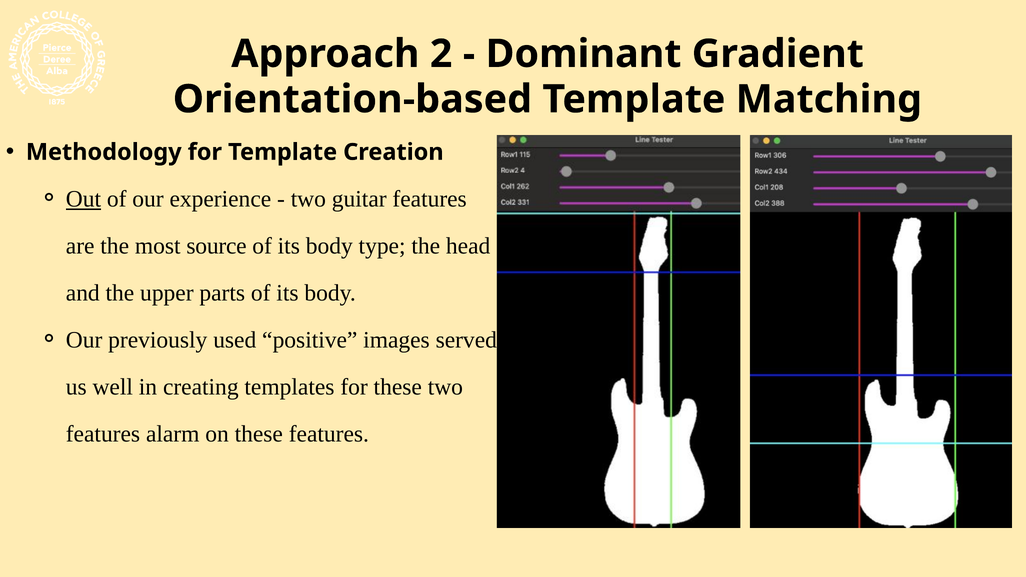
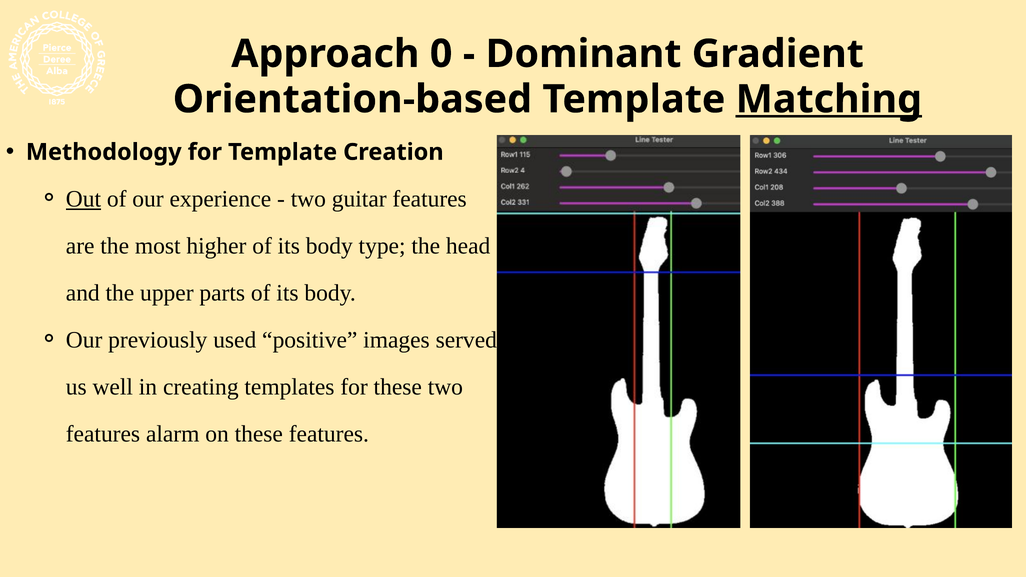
2: 2 -> 0
Matching underline: none -> present
source: source -> higher
